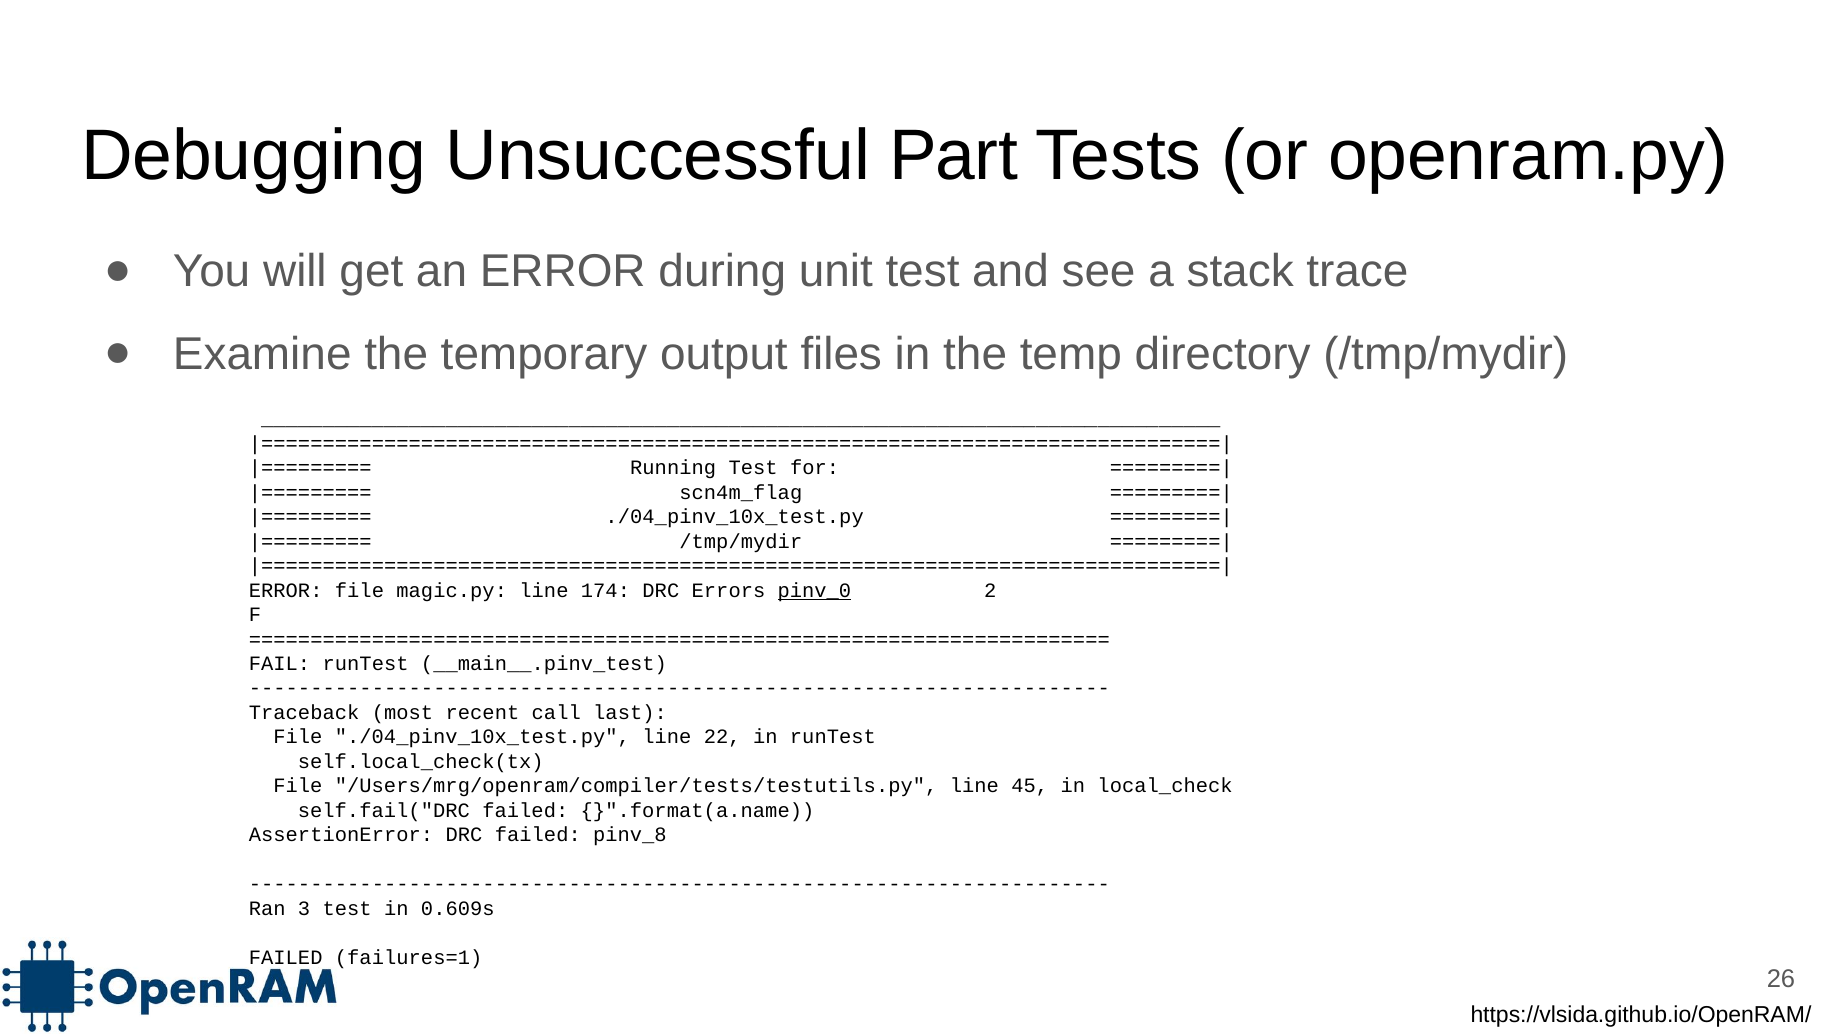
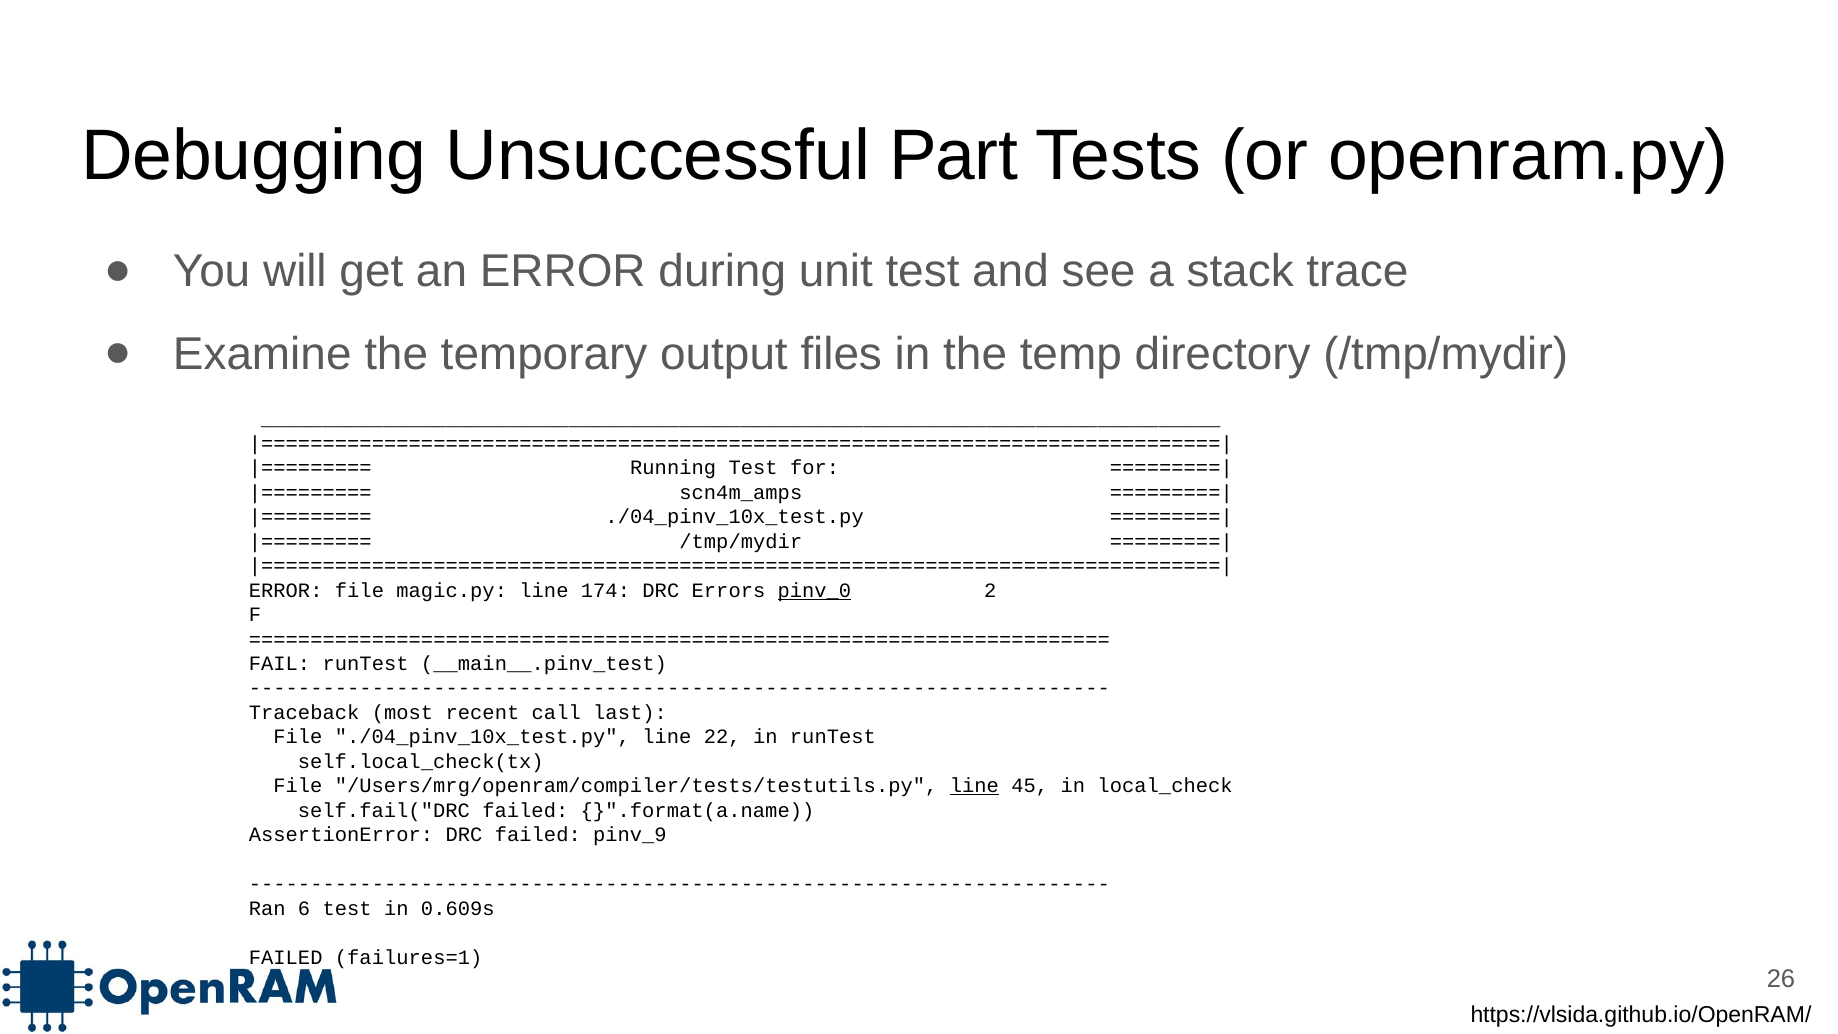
scn4m_flag: scn4m_flag -> scn4m_amps
line at (974, 786) underline: none -> present
pinv_8: pinv_8 -> pinv_9
3: 3 -> 6
